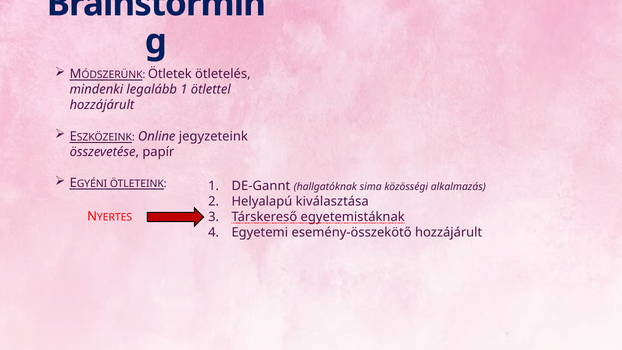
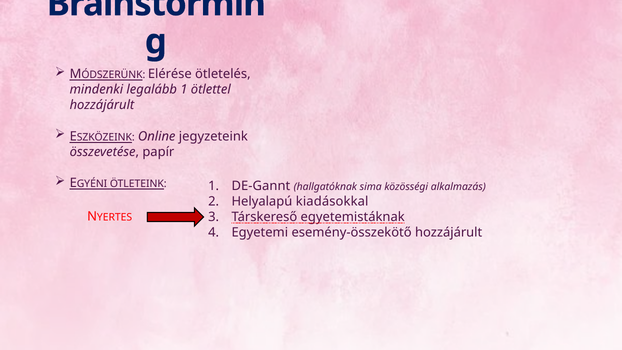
Ötletek: Ötletek -> Elérése
kiválasztása: kiválasztása -> kiadásokkal
